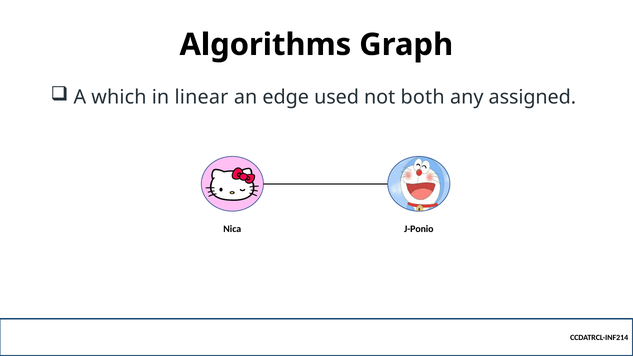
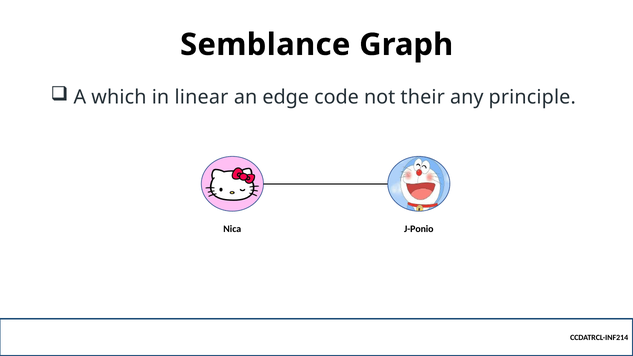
Algorithms: Algorithms -> Semblance
used: used -> code
both: both -> their
assigned: assigned -> principle
